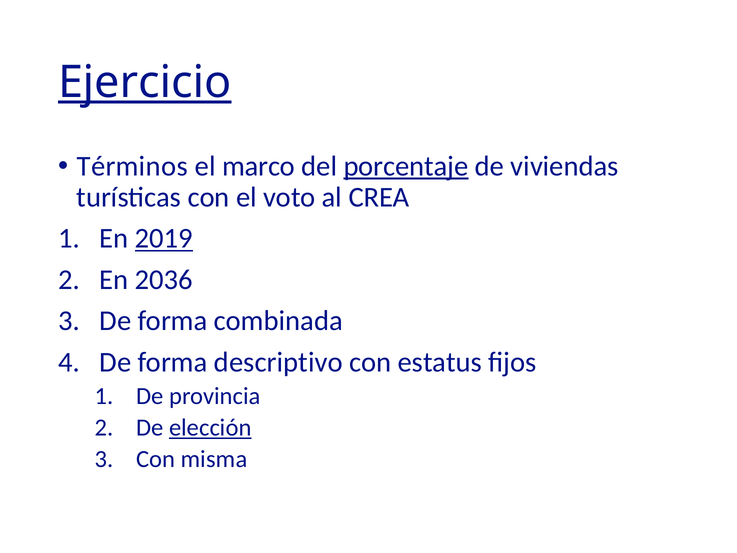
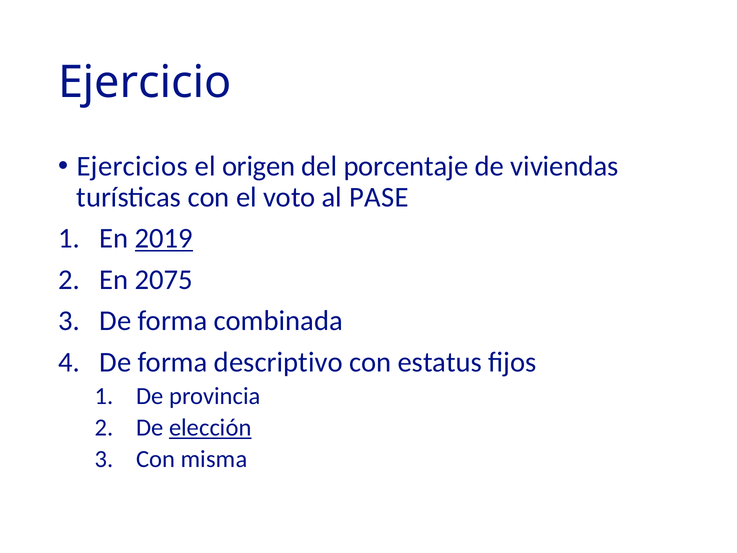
Ejercicio underline: present -> none
Términos: Términos -> Ejercicios
marco: marco -> origen
porcentaje underline: present -> none
CREA: CREA -> PASE
2036: 2036 -> 2075
